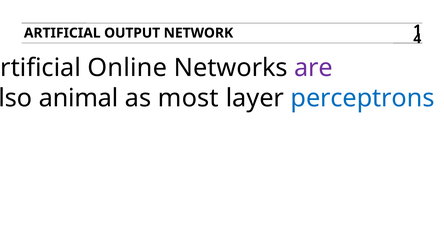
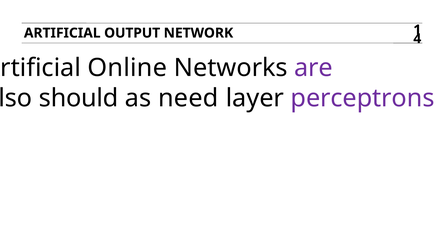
animal: animal -> should
most: most -> need
perceptrons colour: blue -> purple
